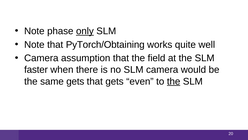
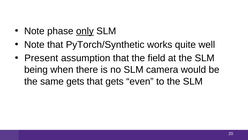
PyTorch/Obtaining: PyTorch/Obtaining -> PyTorch/Synthetic
Camera at (41, 58): Camera -> Present
faster: faster -> being
the at (174, 81) underline: present -> none
